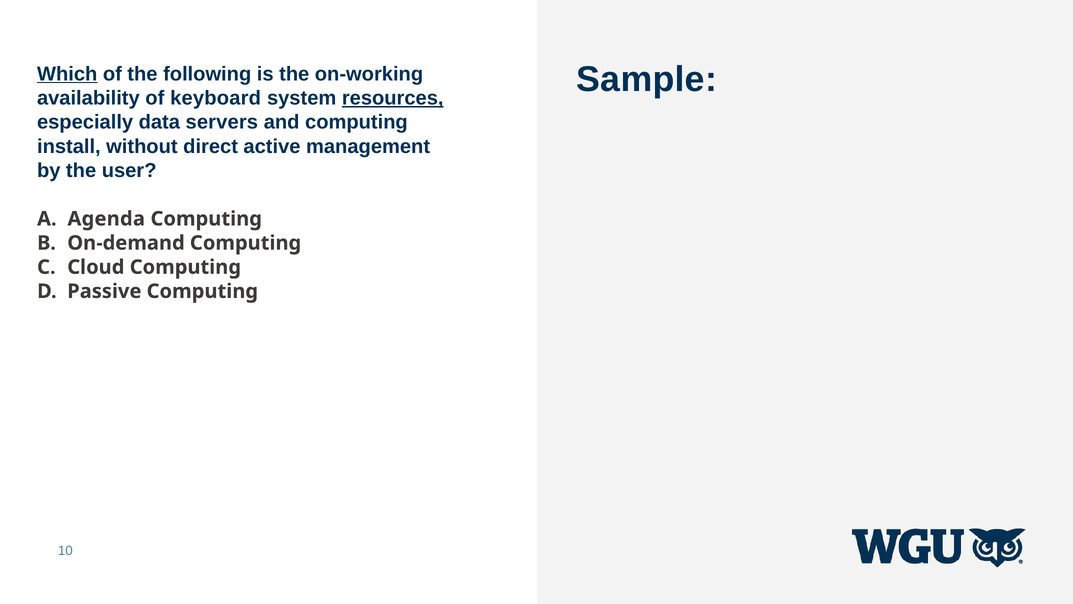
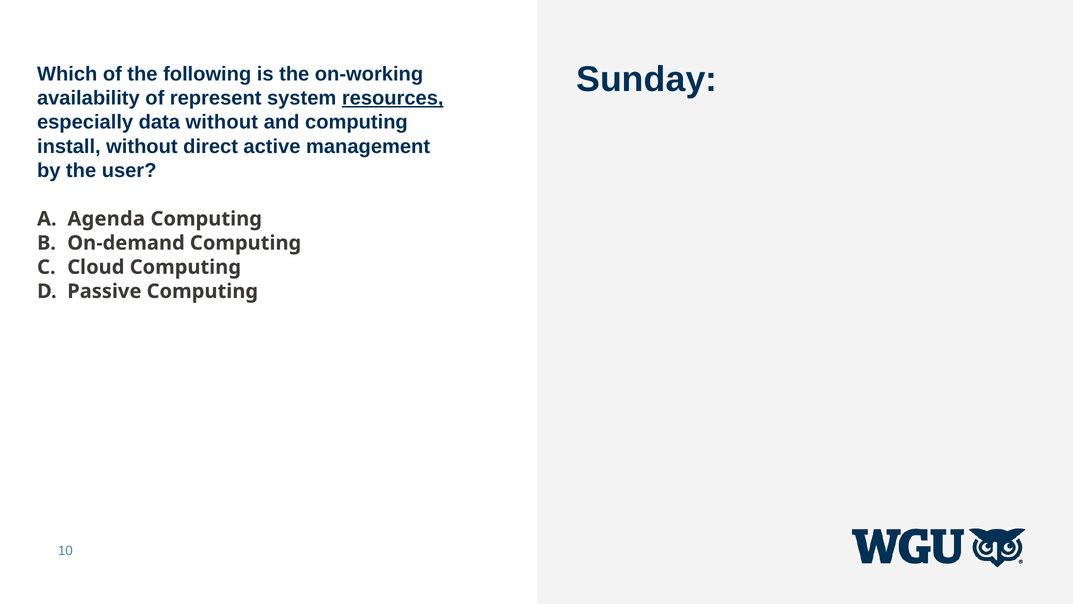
Sample: Sample -> Sunday
Which underline: present -> none
keyboard: keyboard -> represent
data servers: servers -> without
